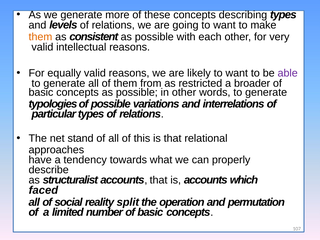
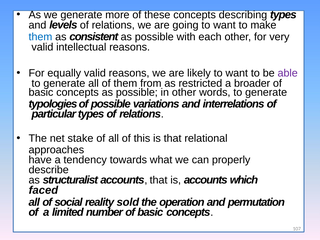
them at (40, 37) colour: orange -> blue
stand: stand -> stake
split: split -> sold
